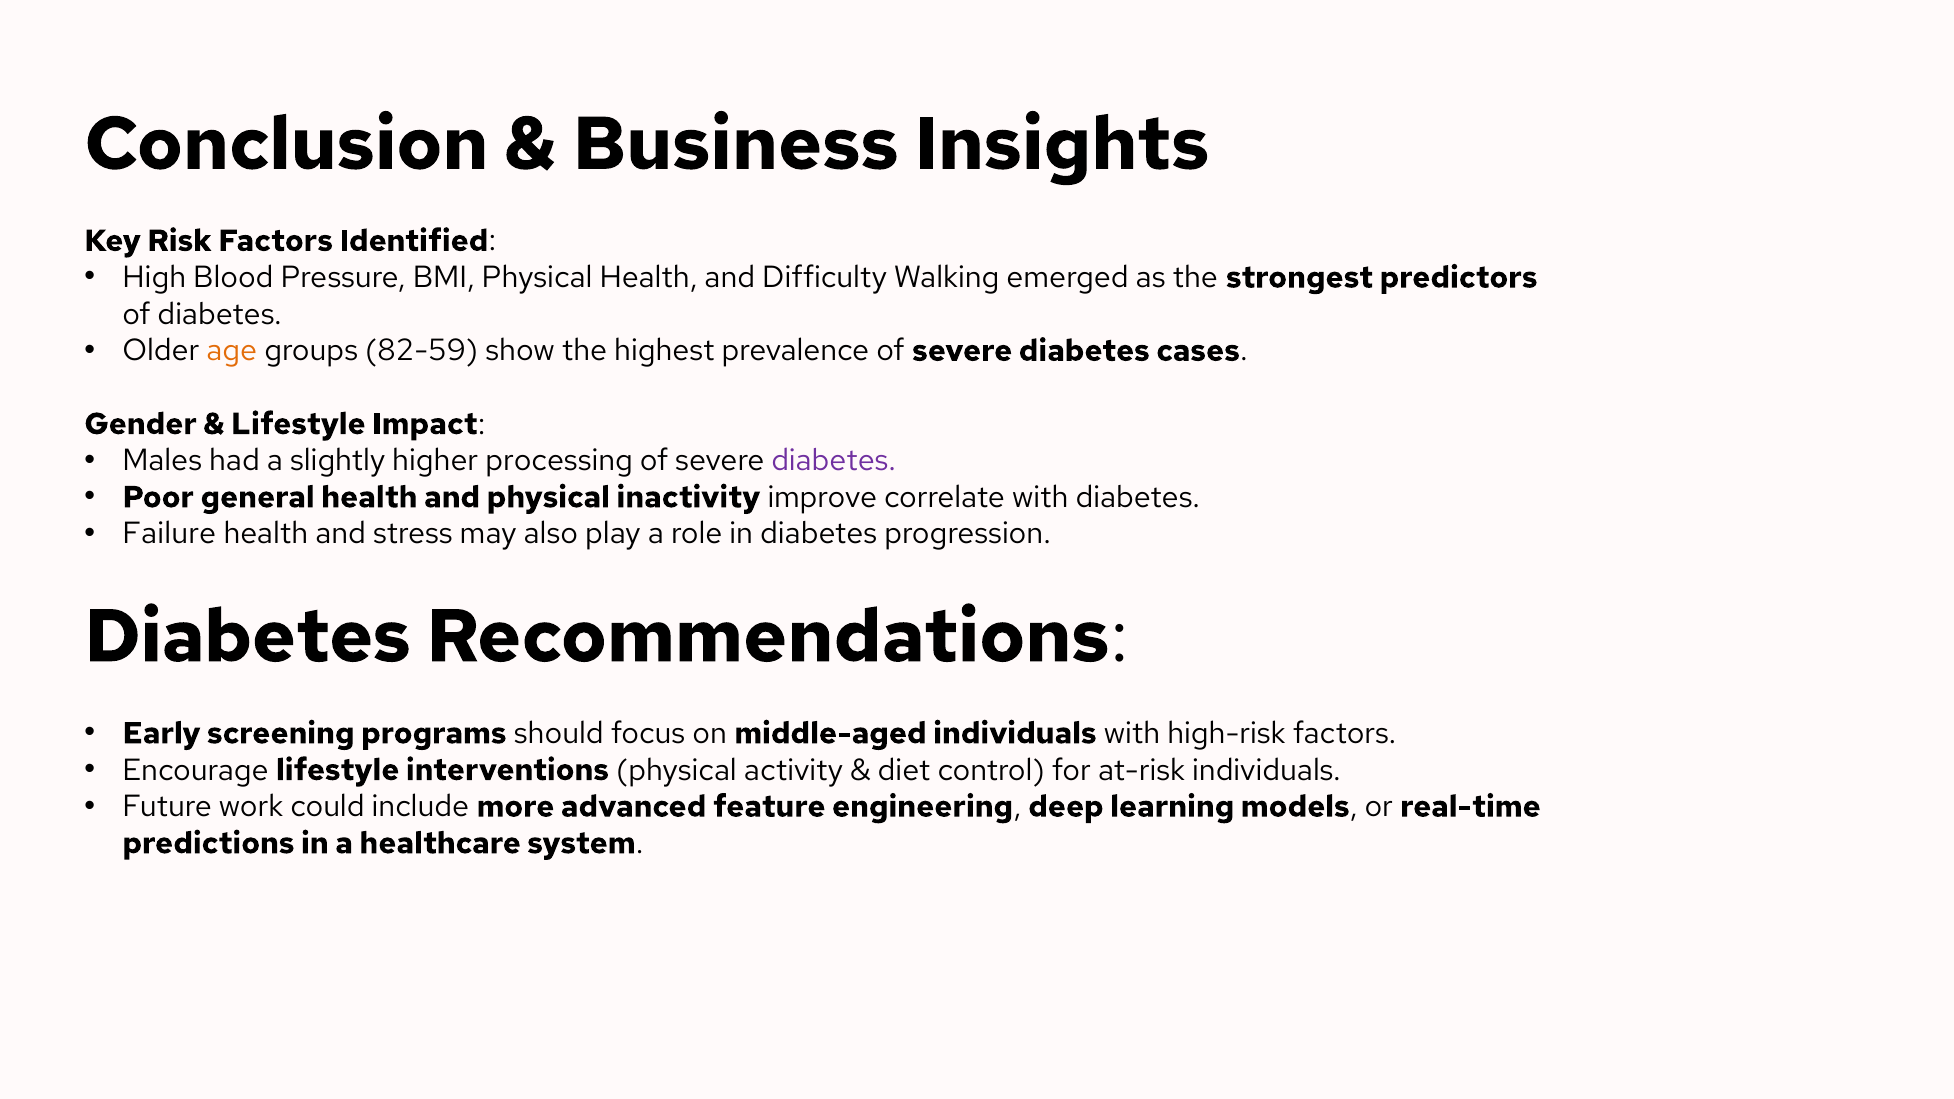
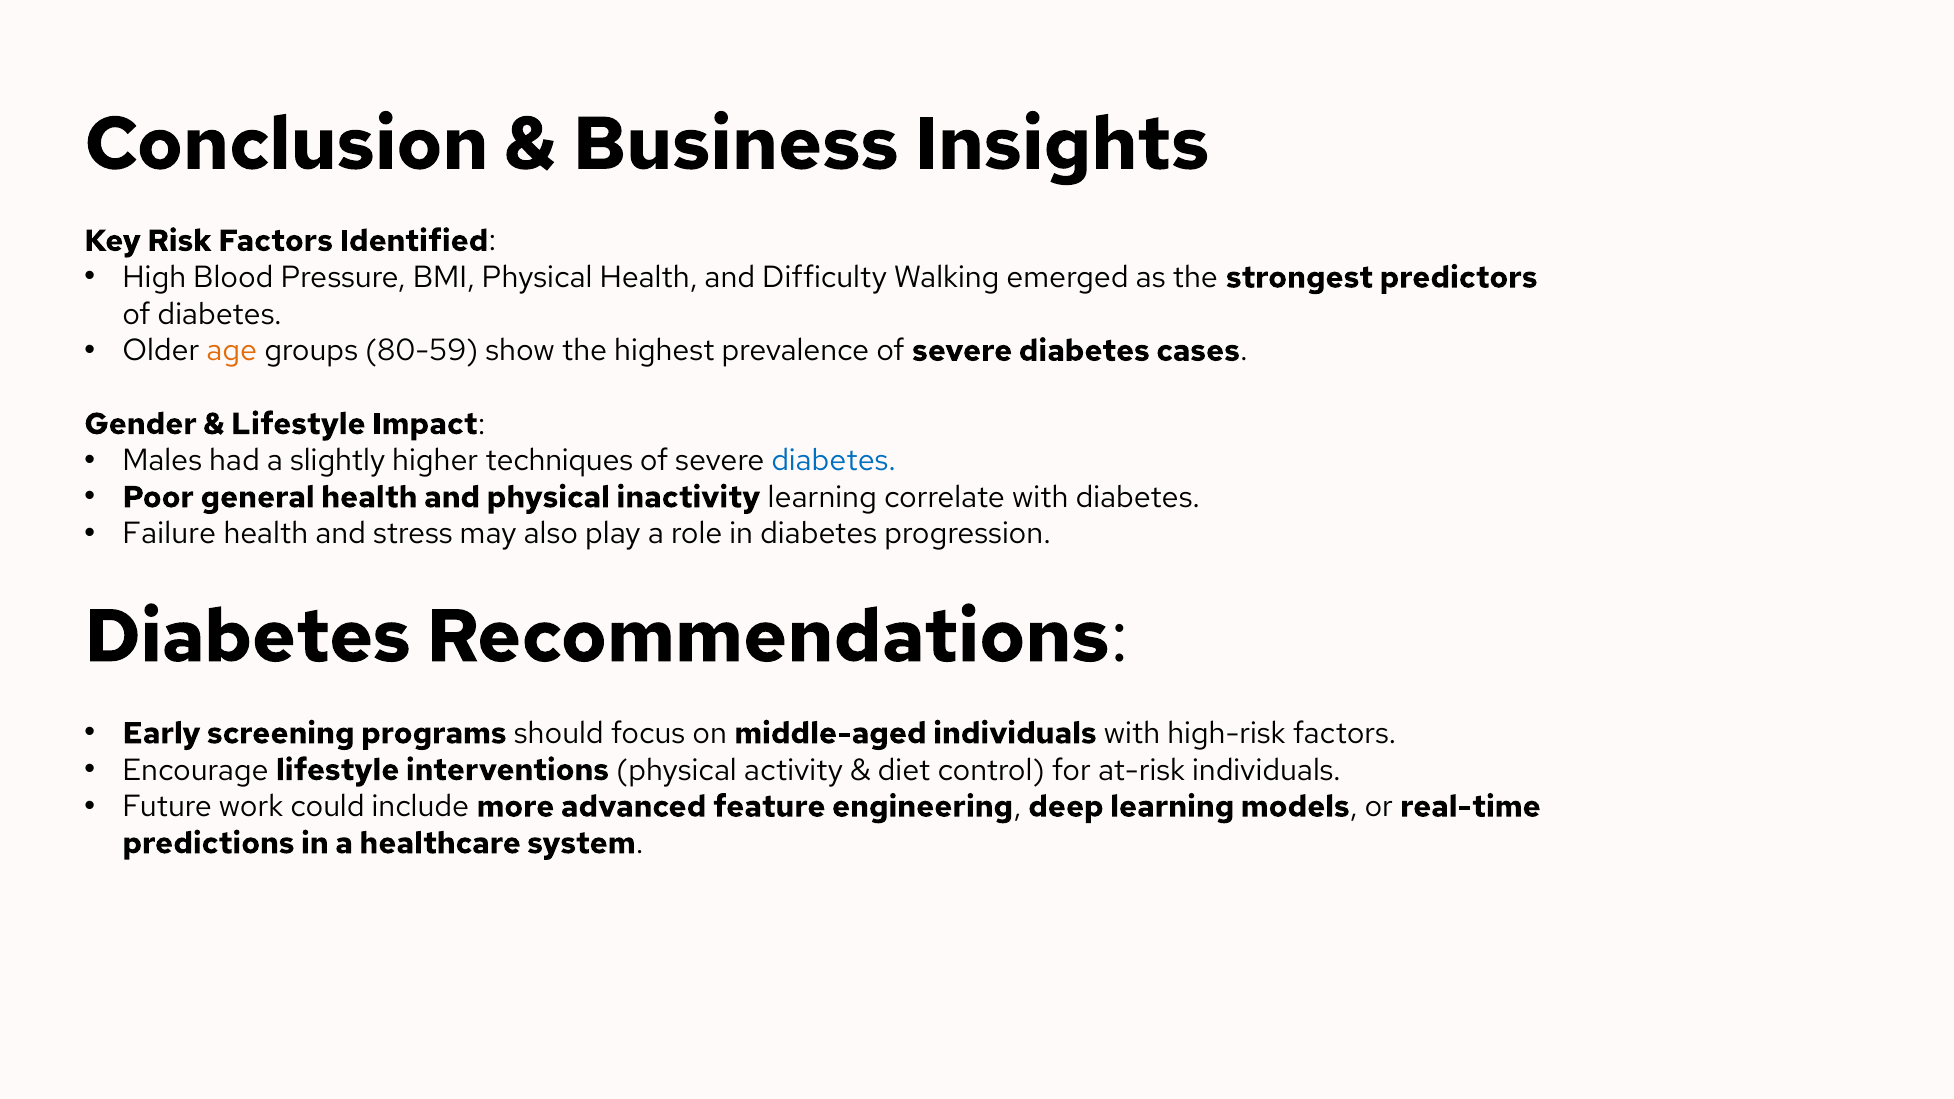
82-59: 82-59 -> 80-59
processing: processing -> techniques
diabetes at (834, 461) colour: purple -> blue
inactivity improve: improve -> learning
